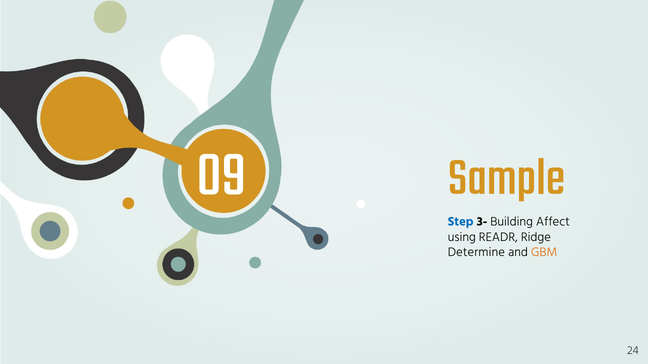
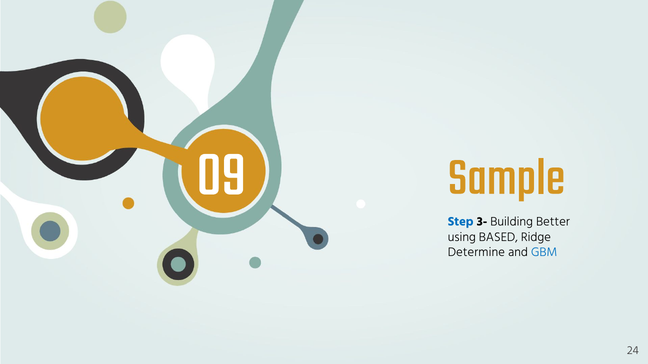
Affect: Affect -> Better
READR: READR -> BASED
GBM colour: orange -> blue
